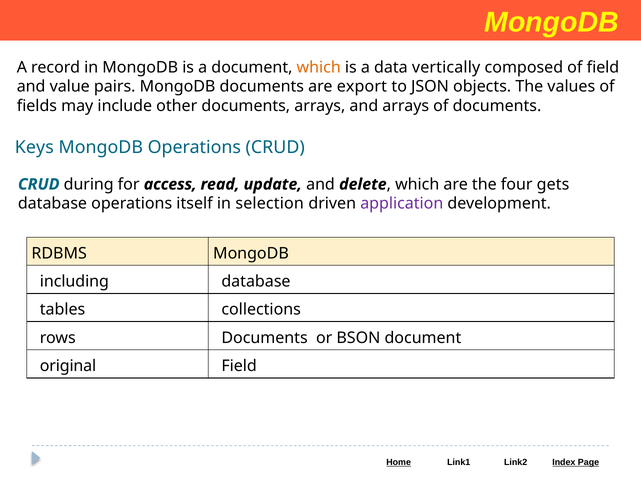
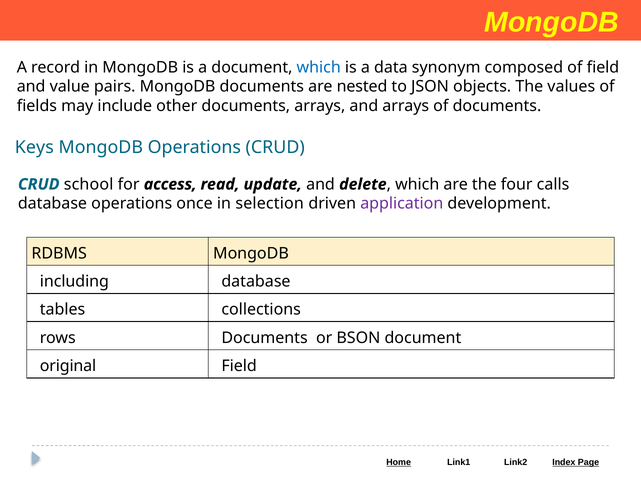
which at (319, 67) colour: orange -> blue
vertically: vertically -> synonym
export: export -> nested
during: during -> school
gets: gets -> calls
itself: itself -> once
